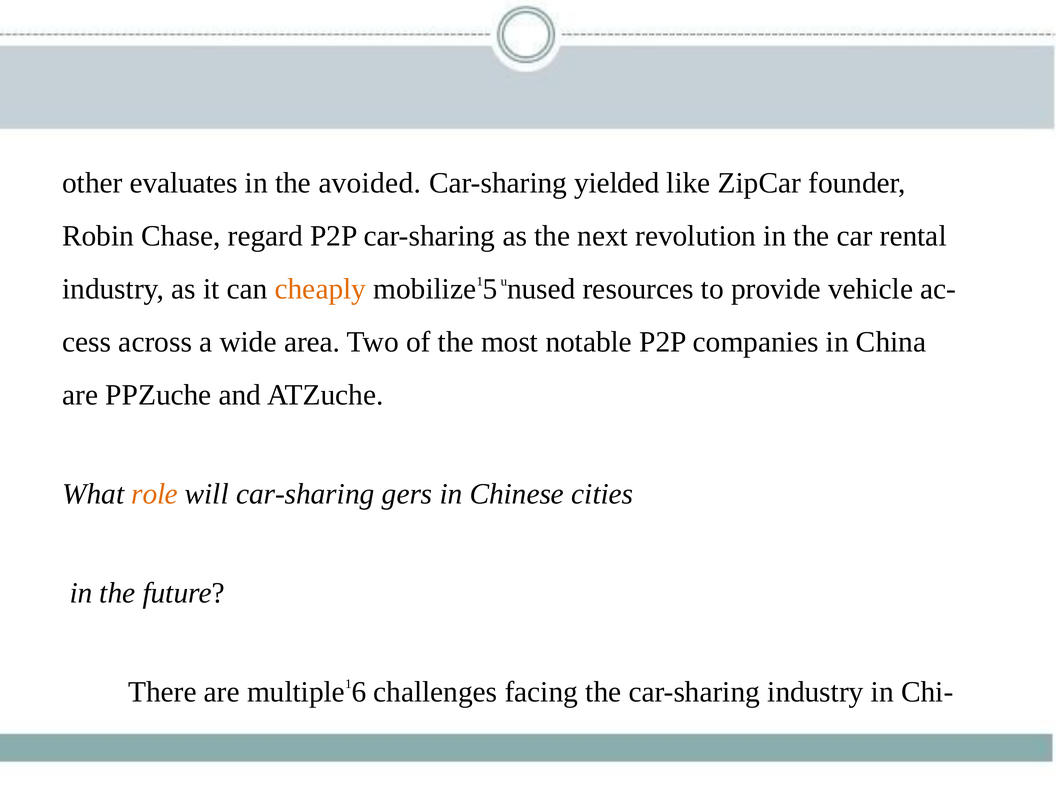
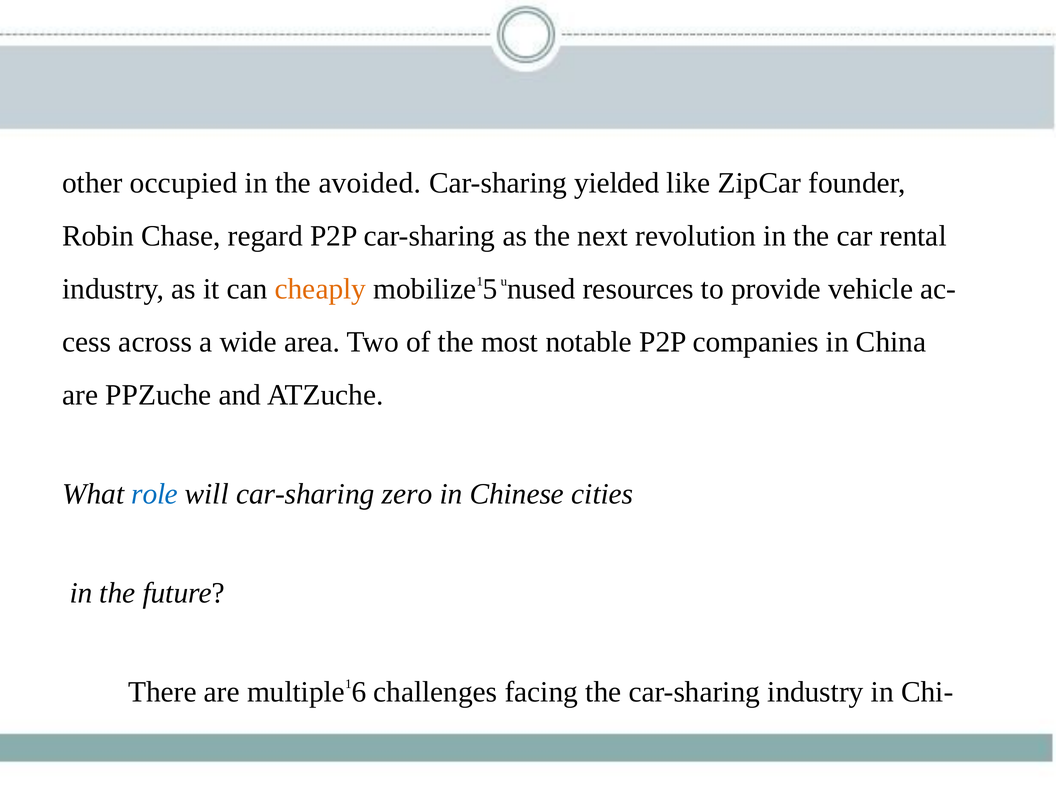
evaluates: evaluates -> occupied
role colour: orange -> blue
gers: gers -> zero
